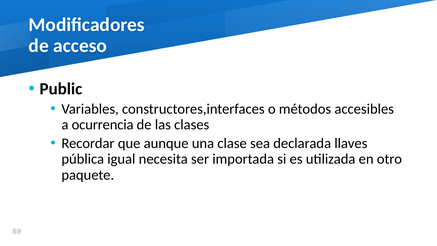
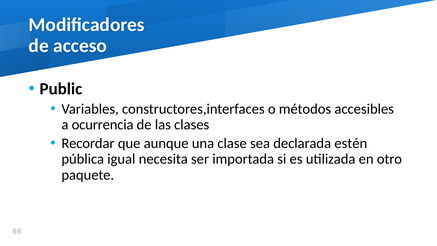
llaves: llaves -> estén
